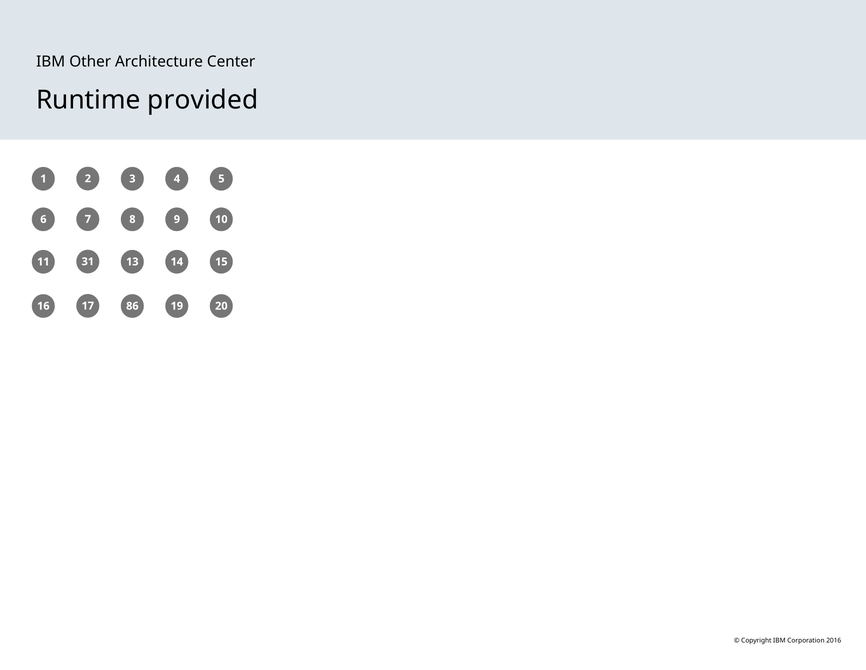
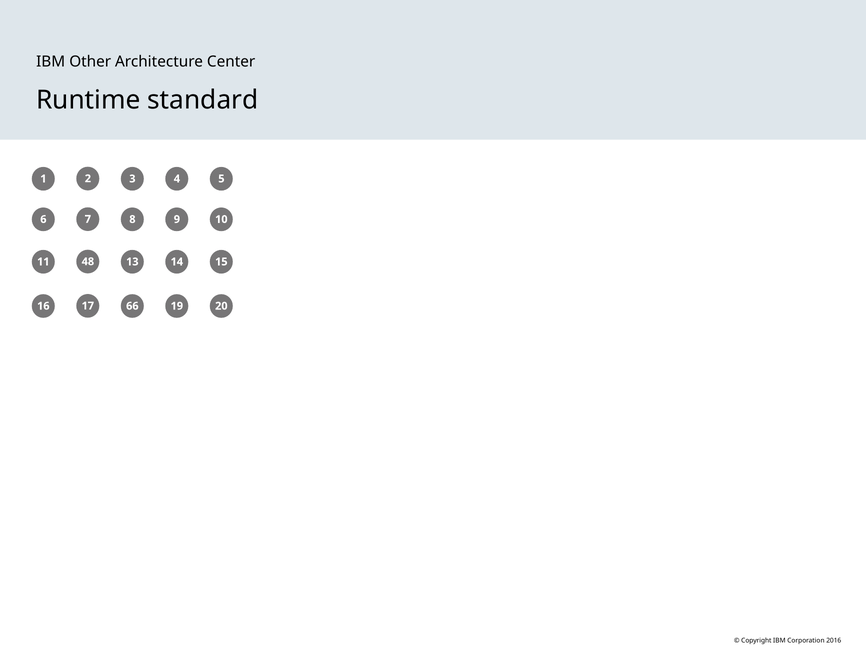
provided: provided -> standard
31: 31 -> 48
86: 86 -> 66
